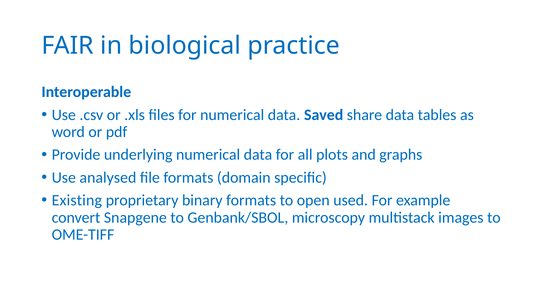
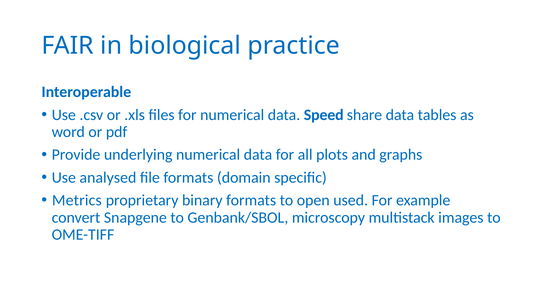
Saved: Saved -> Speed
Existing: Existing -> Metrics
